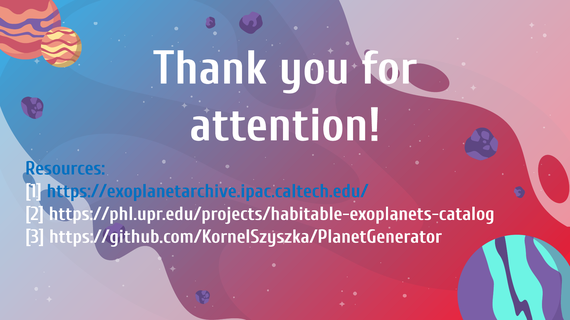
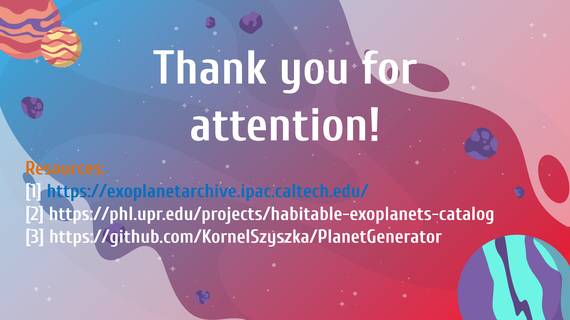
Resources colour: blue -> orange
